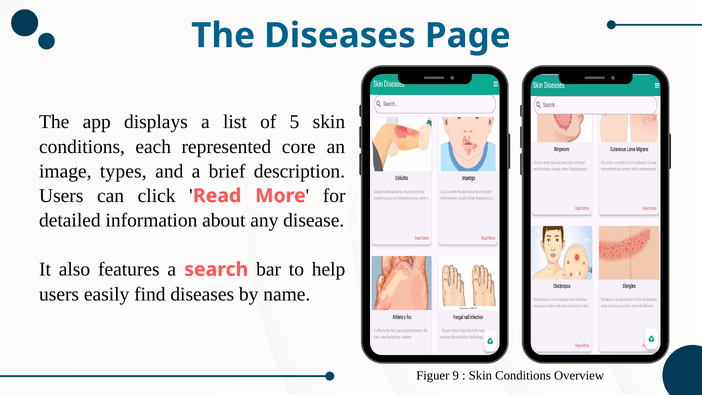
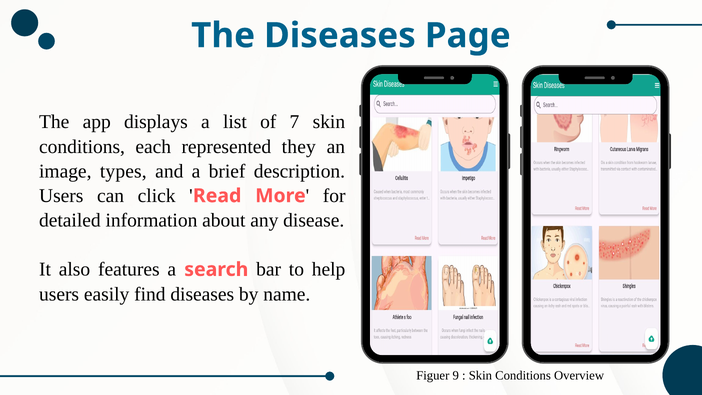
5: 5 -> 7
core: core -> they
